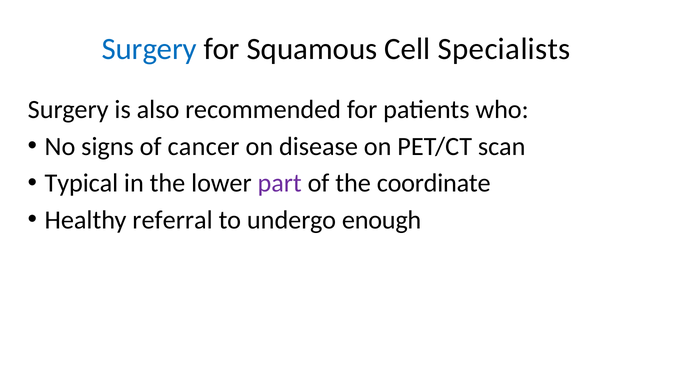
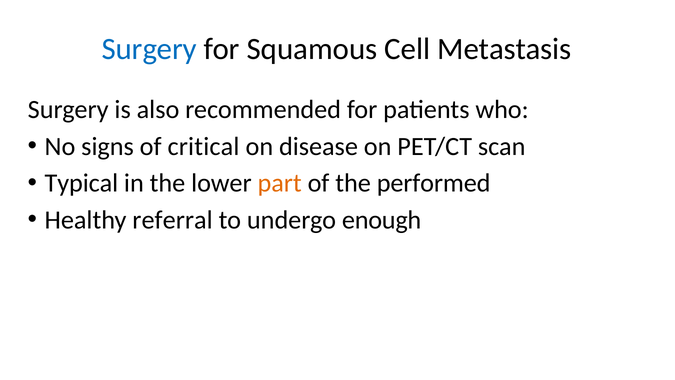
Specialists: Specialists -> Metastasis
cancer: cancer -> critical
part colour: purple -> orange
coordinate: coordinate -> performed
